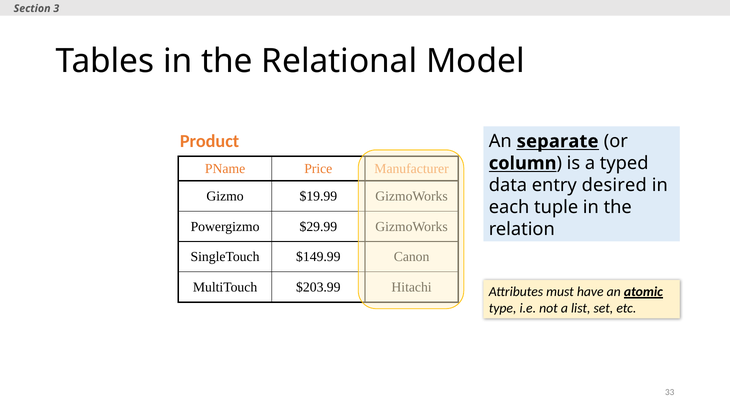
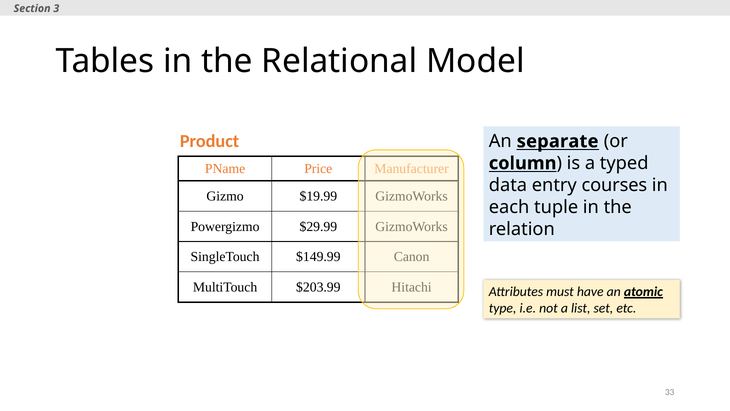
desired: desired -> courses
